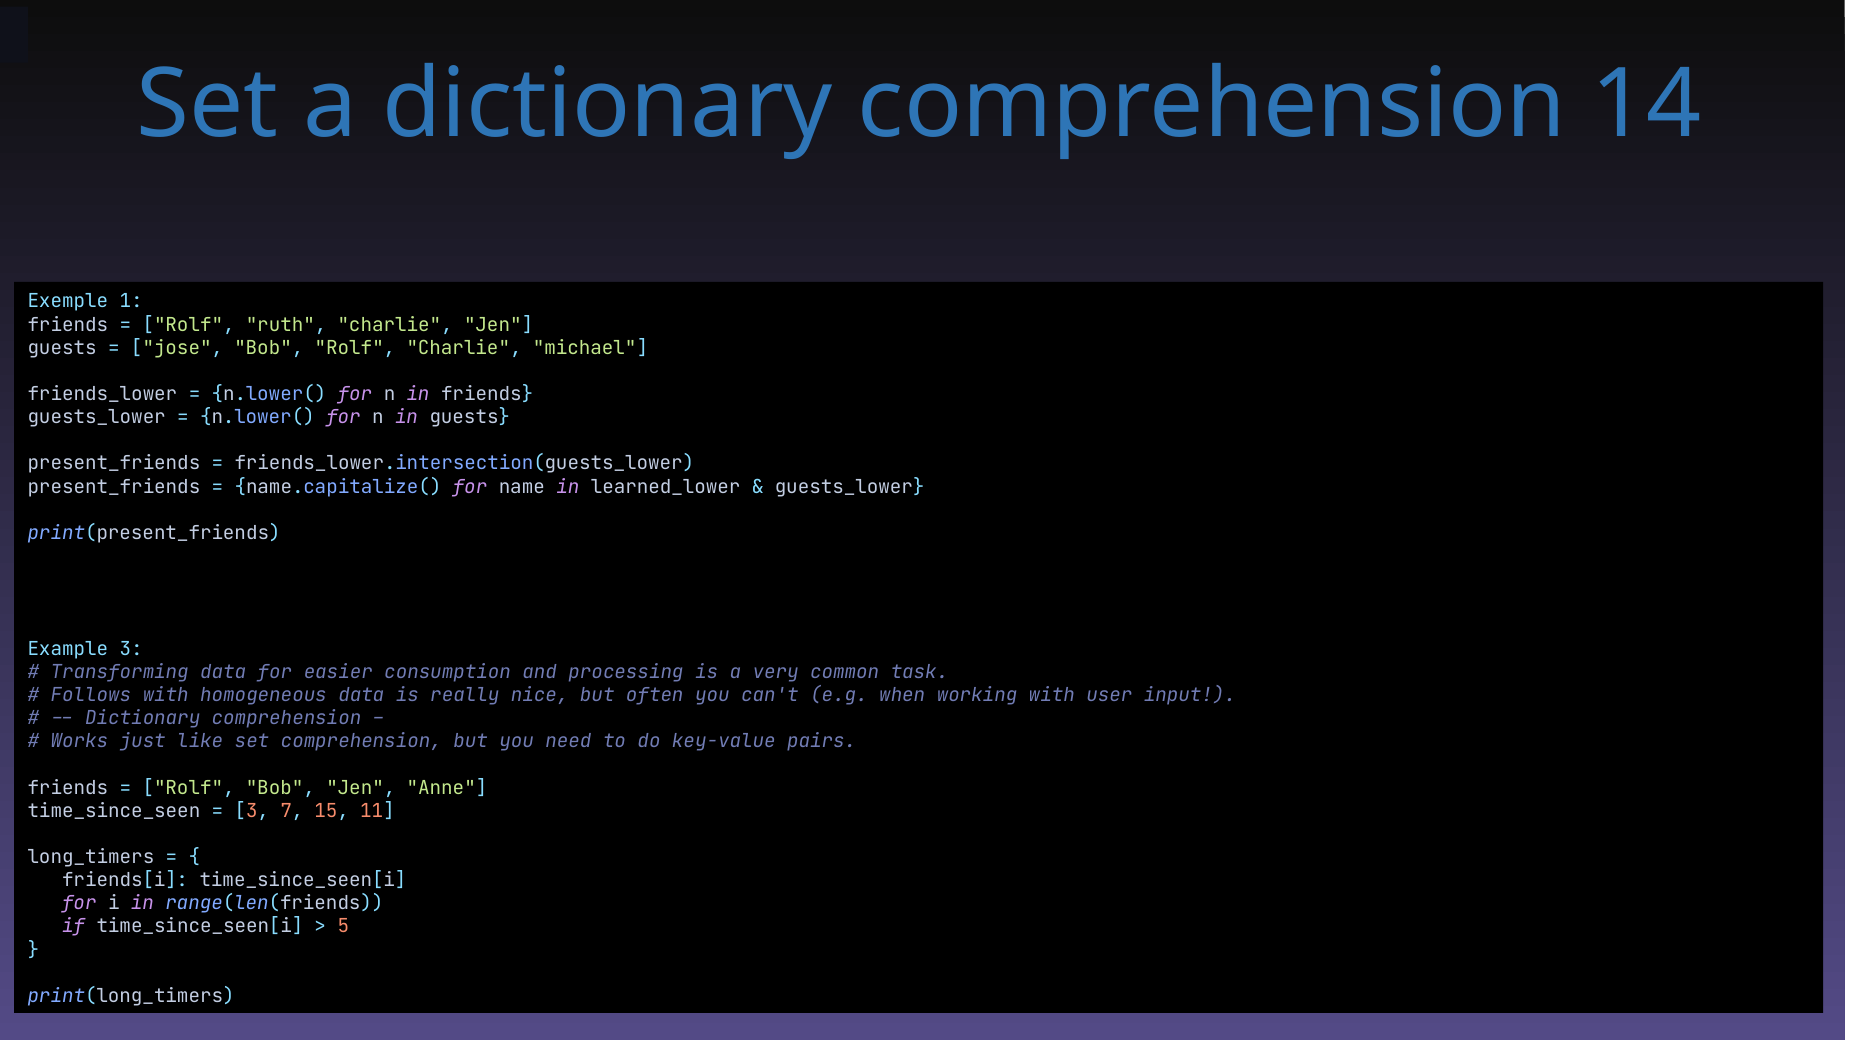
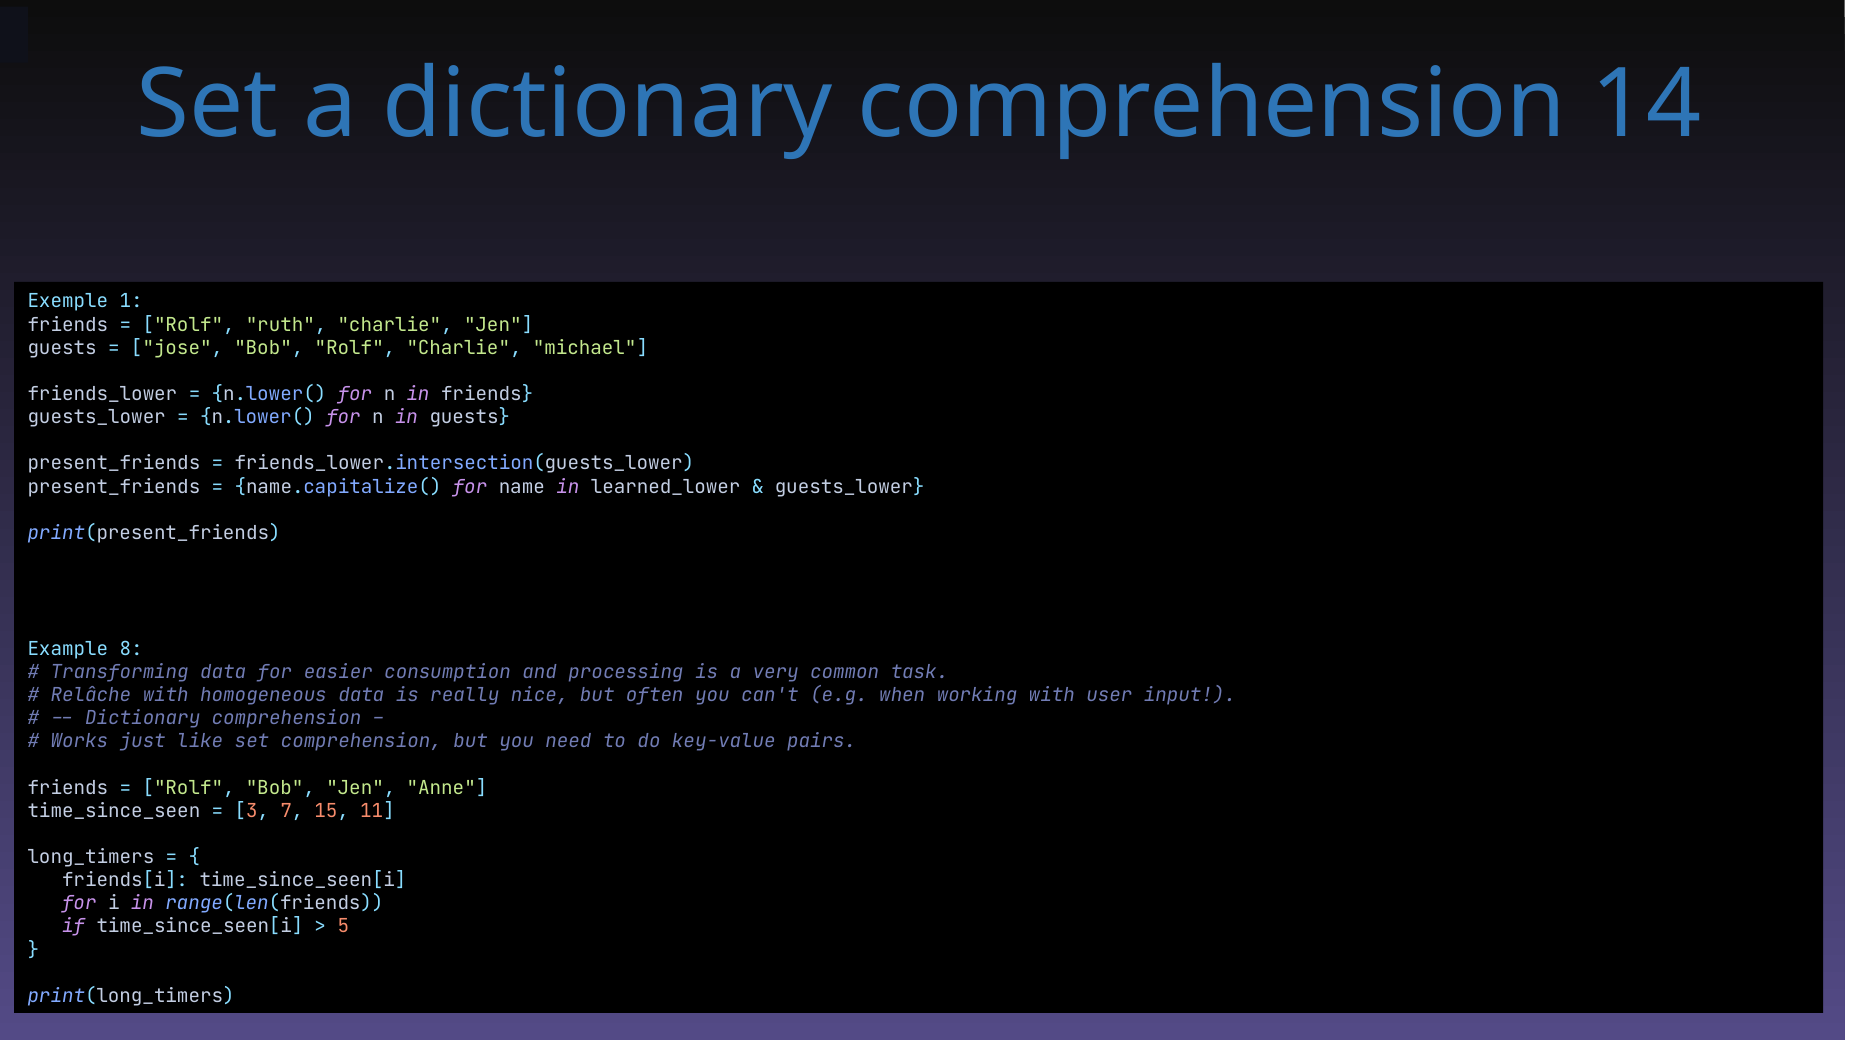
Example 3: 3 -> 8
Follows: Follows -> Relâche
